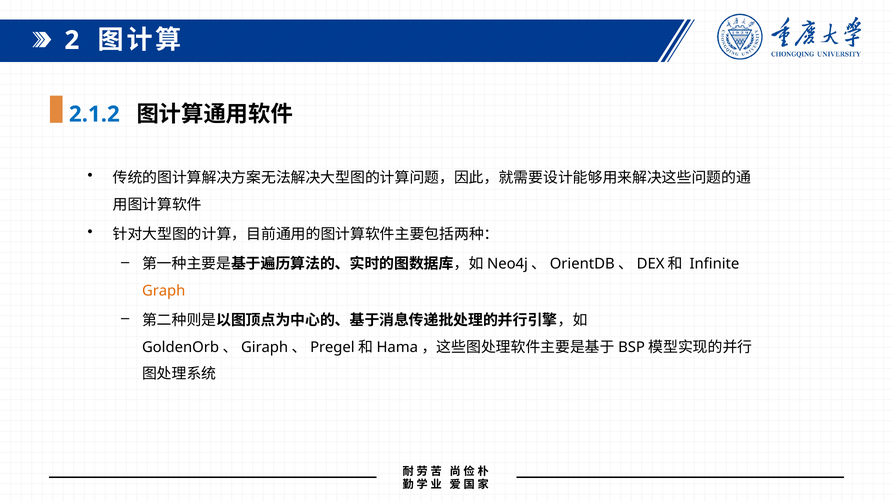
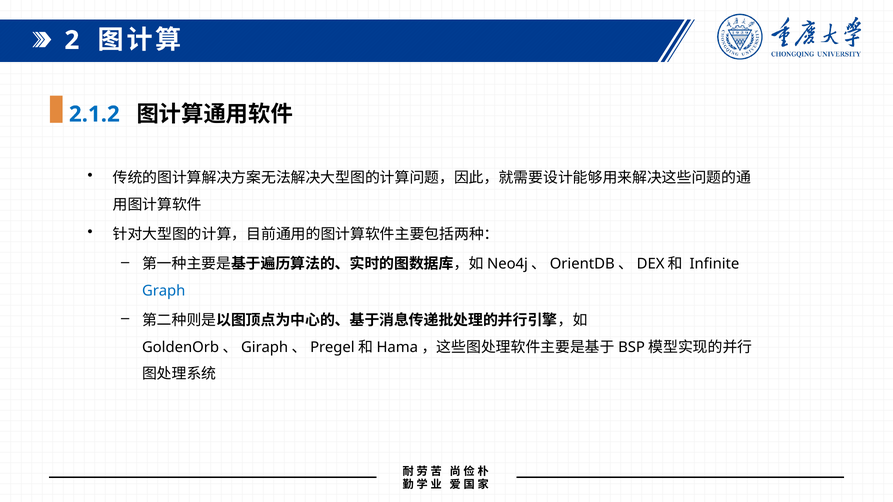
Graph colour: orange -> blue
